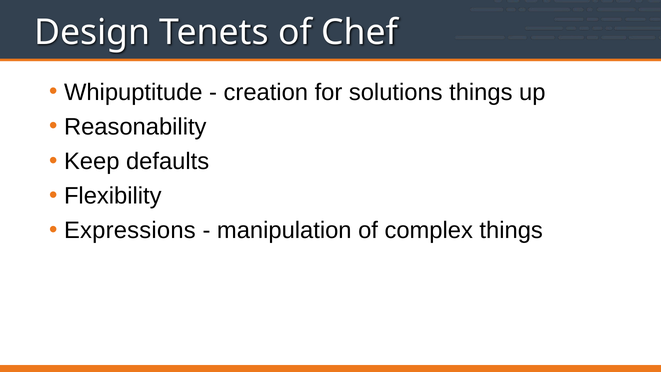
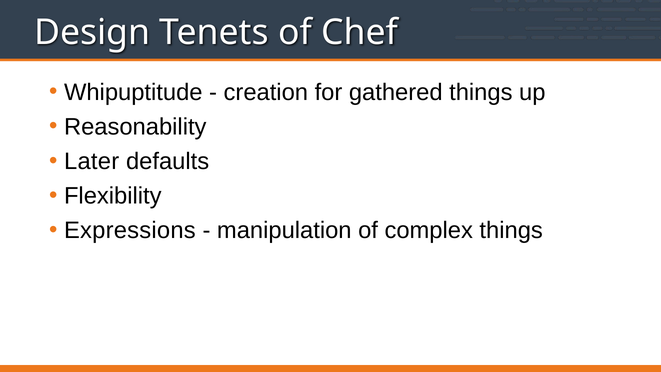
solutions: solutions -> gathered
Keep: Keep -> Later
